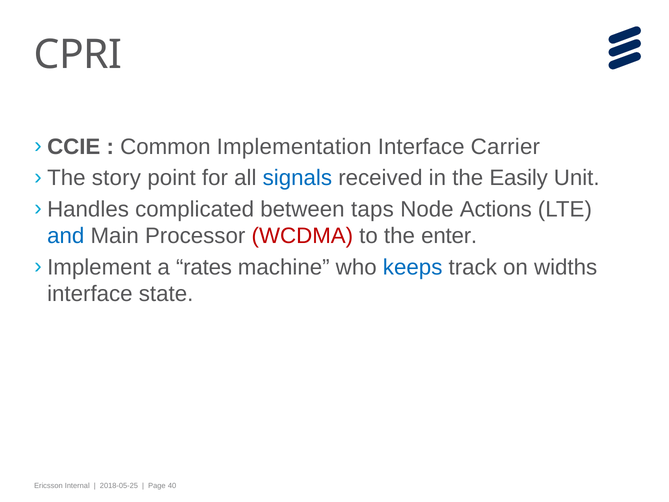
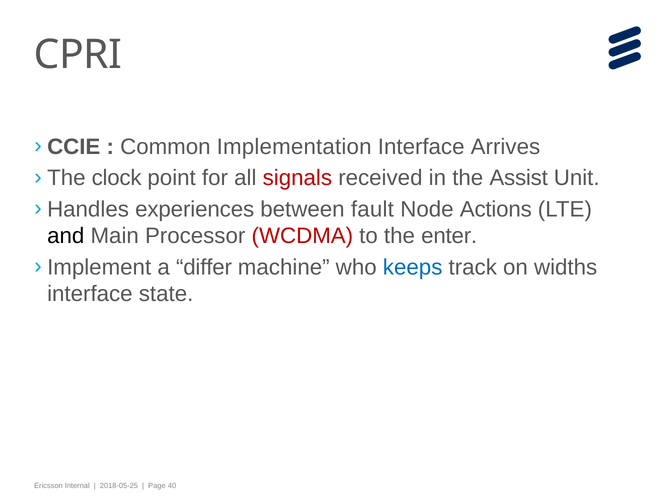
Carrier: Carrier -> Arrives
story: story -> clock
signals colour: blue -> red
Easily: Easily -> Assist
complicated: complicated -> experiences
taps: taps -> fault
and colour: blue -> black
rates: rates -> differ
